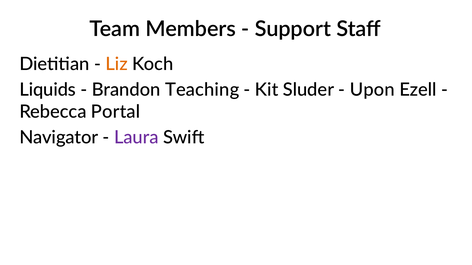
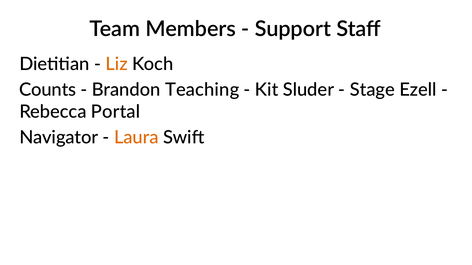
Liquids: Liquids -> Counts
Upon: Upon -> Stage
Laura colour: purple -> orange
